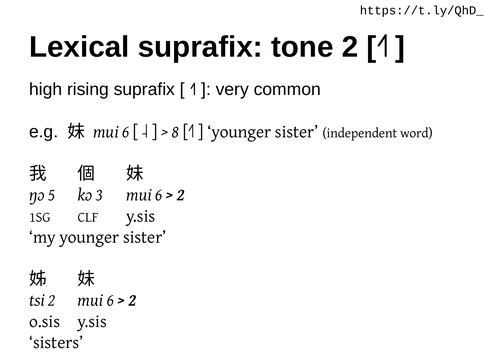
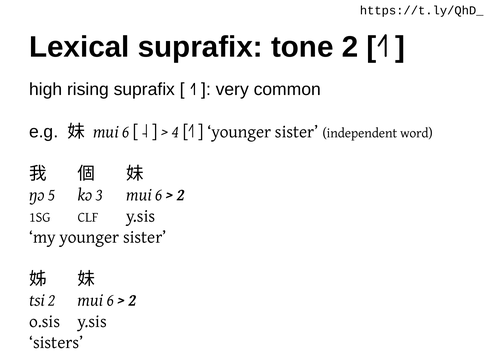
8: 8 -> 4
